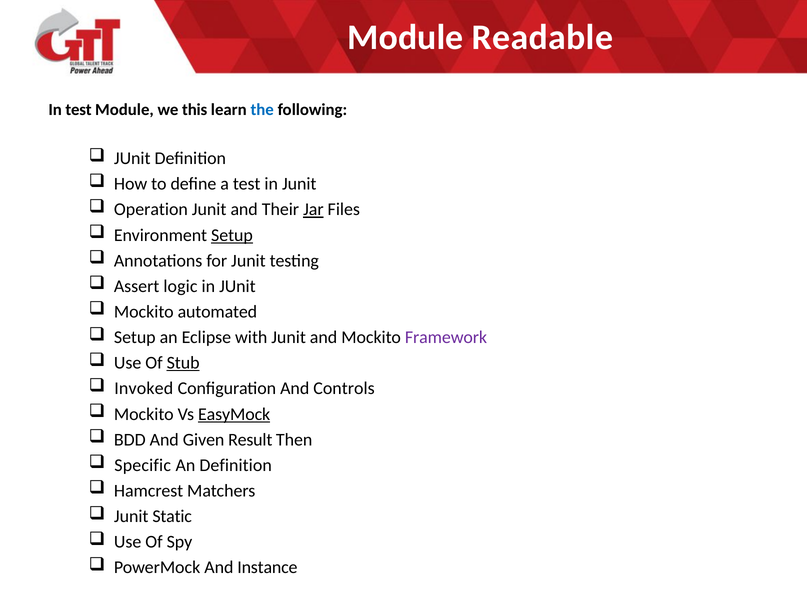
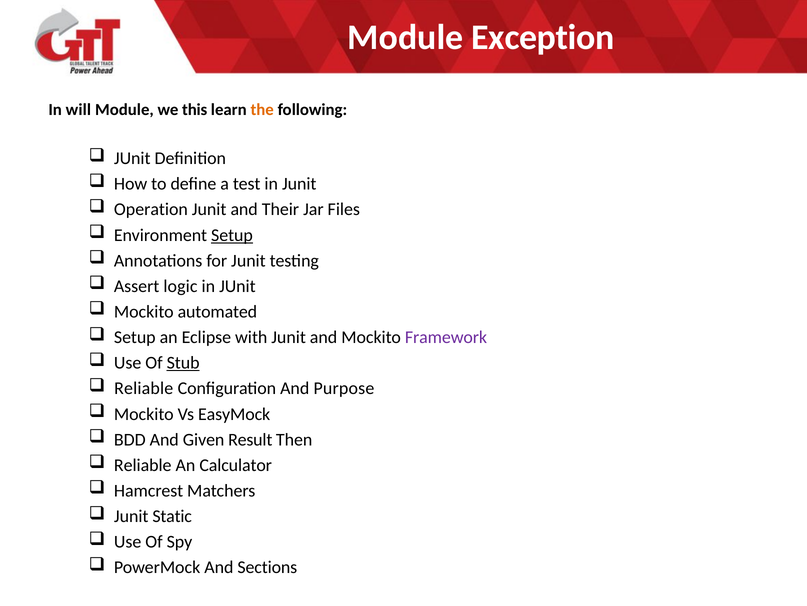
Readable: Readable -> Exception
In test: test -> will
the colour: blue -> orange
Jar underline: present -> none
Invoked at (144, 388): Invoked -> Reliable
Controls: Controls -> Purpose
EasyMock underline: present -> none
Specific at (143, 465): Specific -> Reliable
An Definition: Definition -> Calculator
Instance: Instance -> Sections
